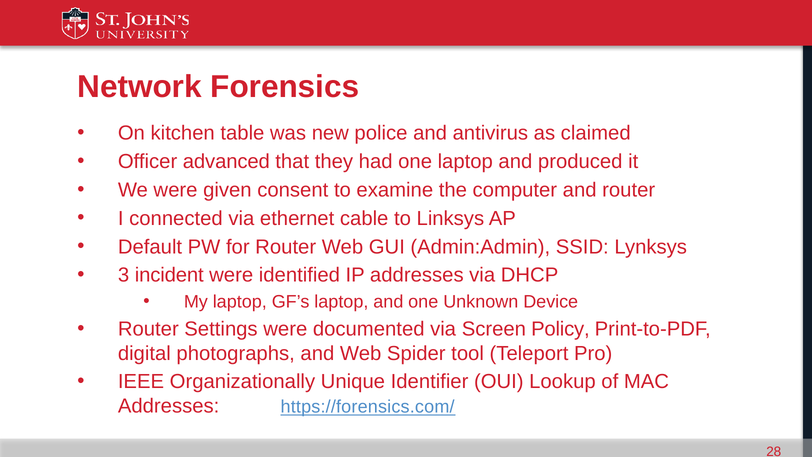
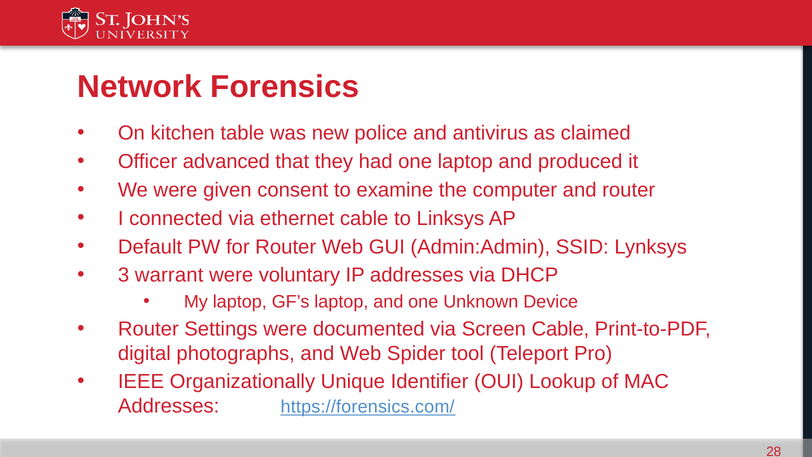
incident: incident -> warrant
identified: identified -> voluntary
Screen Policy: Policy -> Cable
